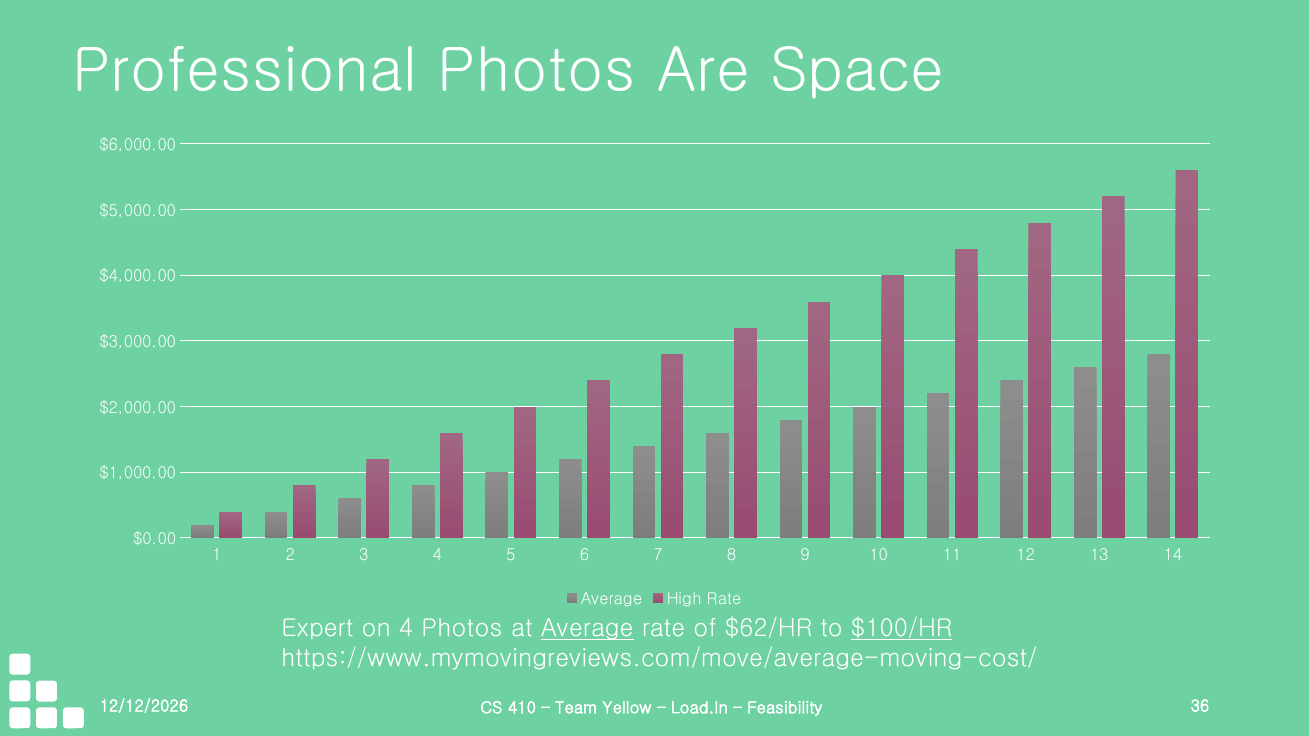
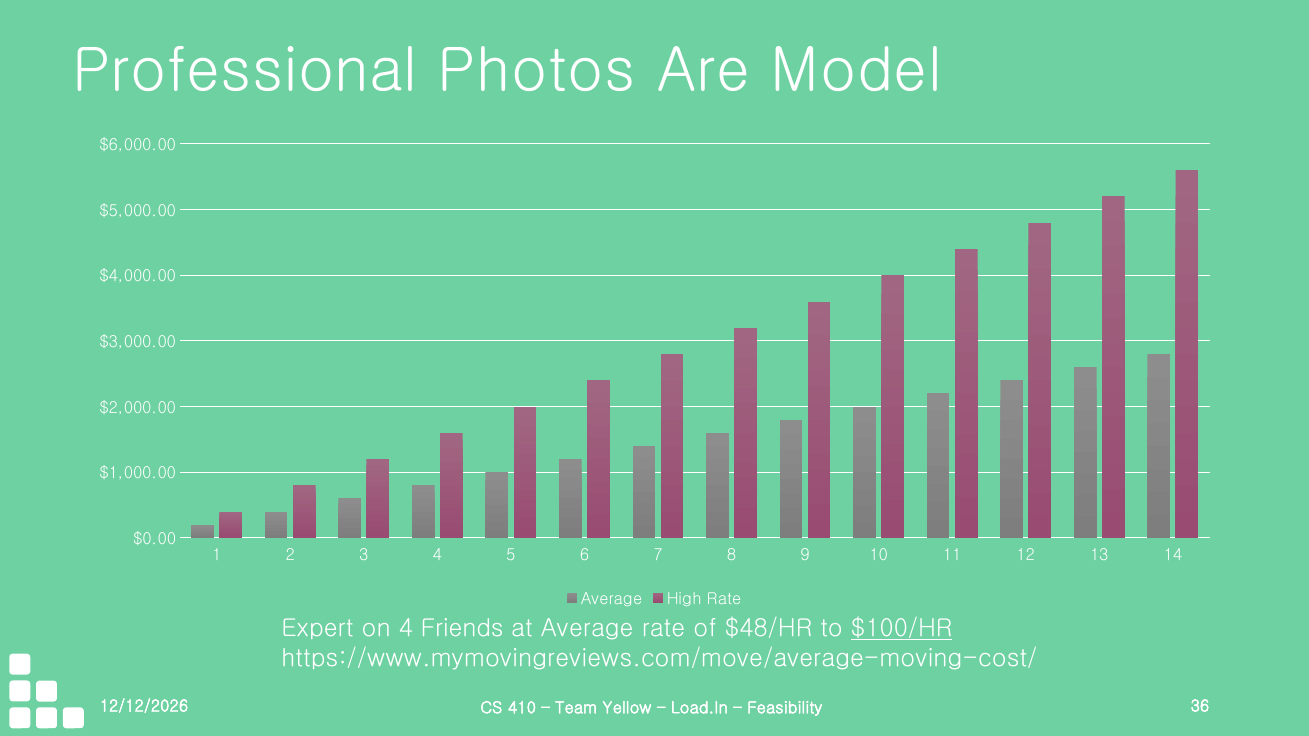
Space: Space -> Model
4 Photos: Photos -> Friends
Average at (587, 629) underline: present -> none
$62/HR: $62/HR -> $48/HR
